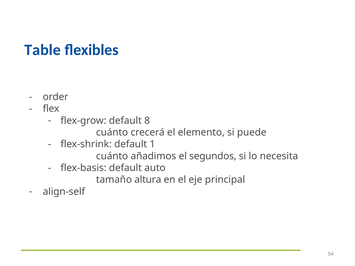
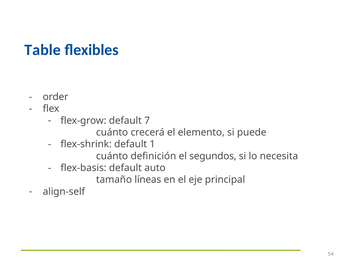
8: 8 -> 7
añadimos: añadimos -> definición
altura: altura -> líneas
